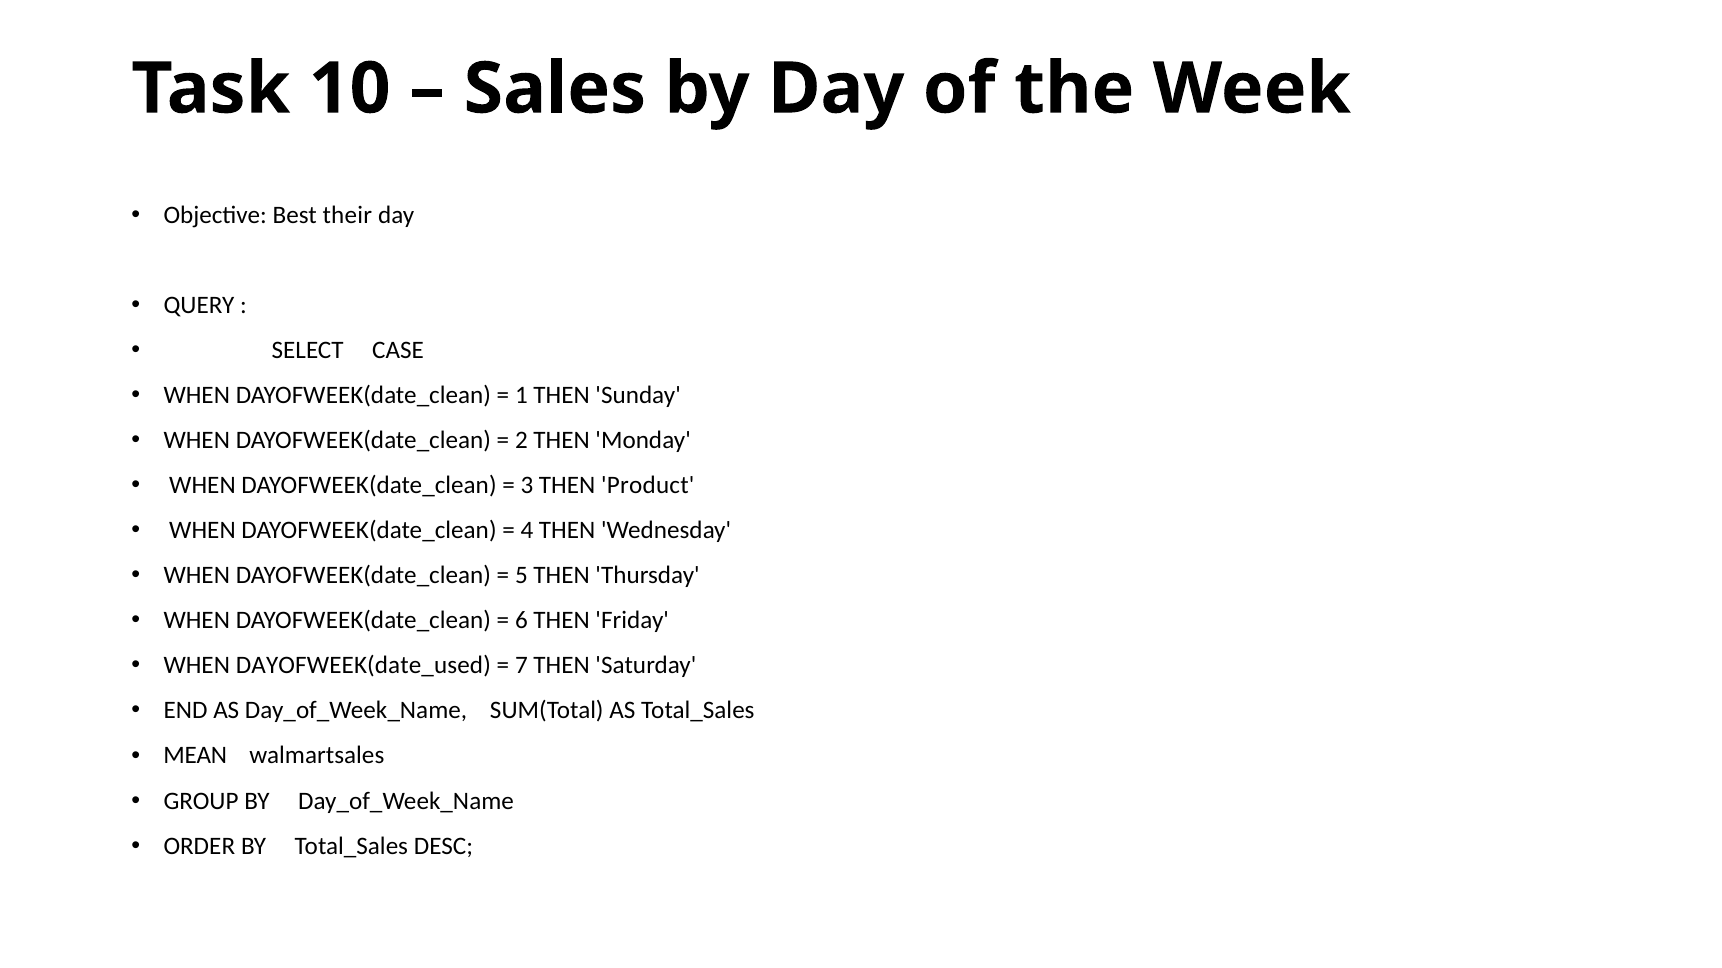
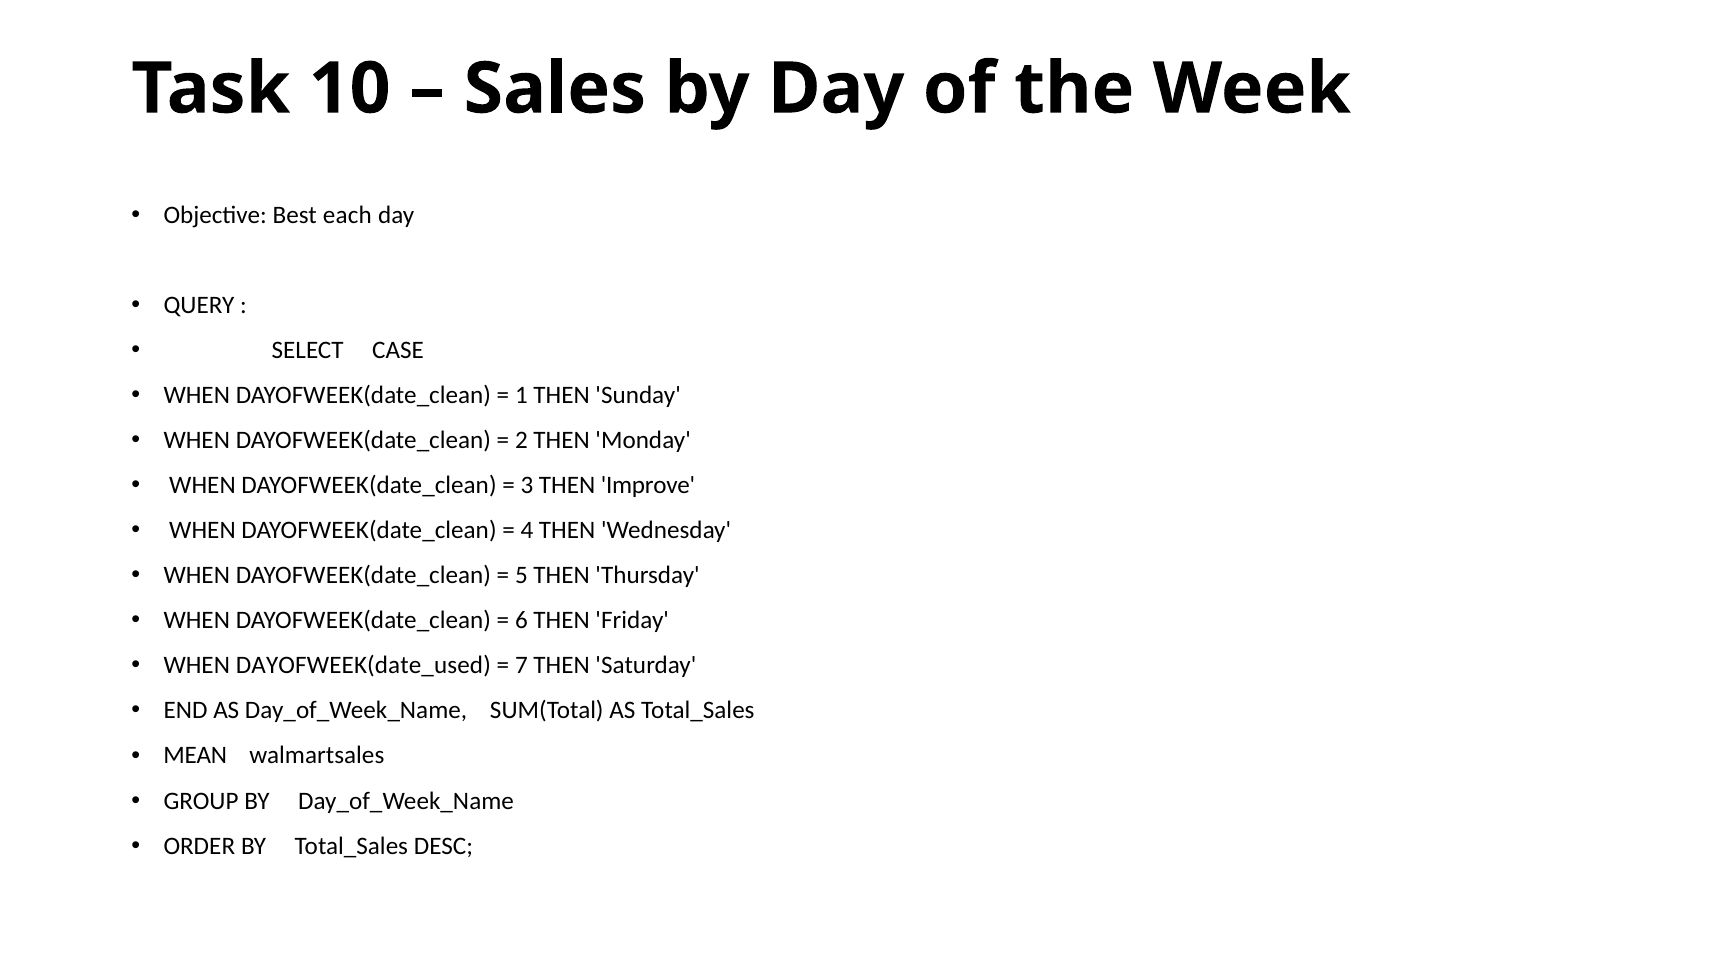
their: their -> each
Product: Product -> Improve
